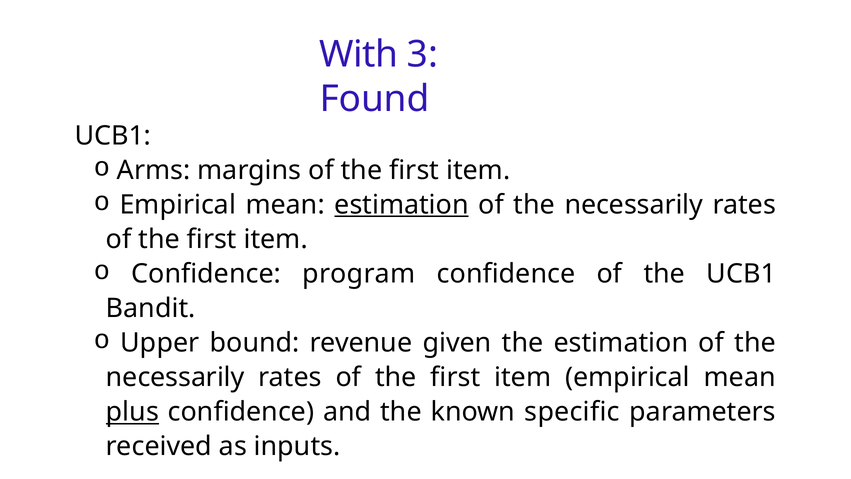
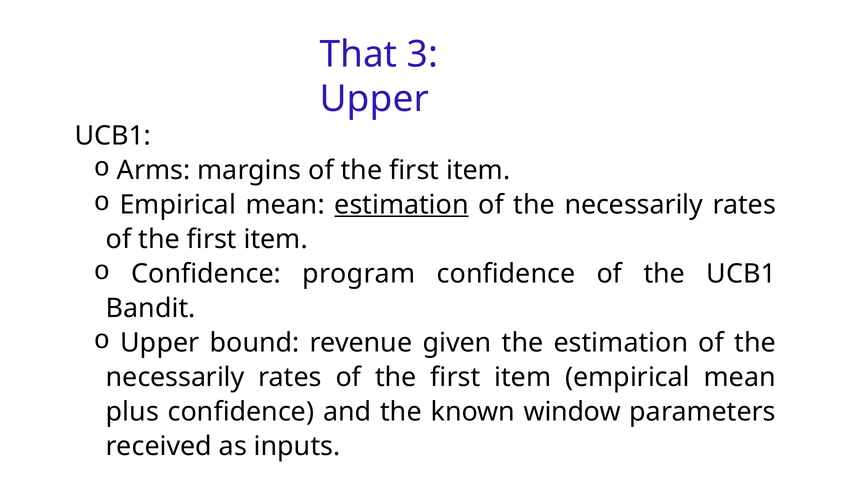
With: With -> That
Found at (375, 99): Found -> Upper
plus underline: present -> none
specific: specific -> window
